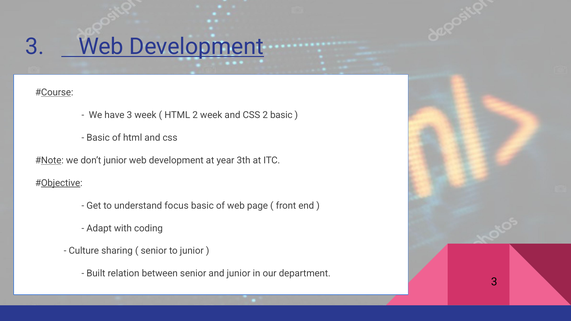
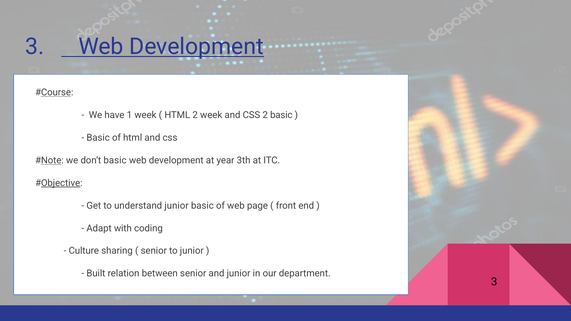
have 3: 3 -> 1
don’t junior: junior -> basic
understand focus: focus -> junior
